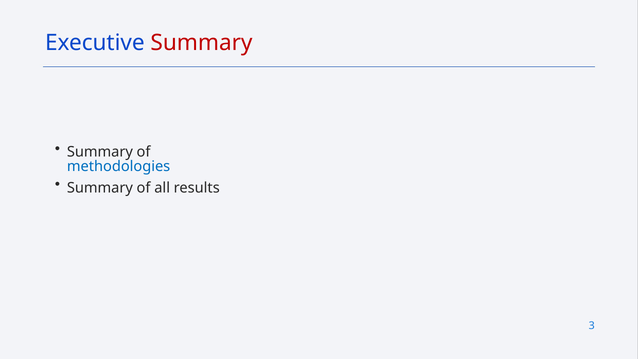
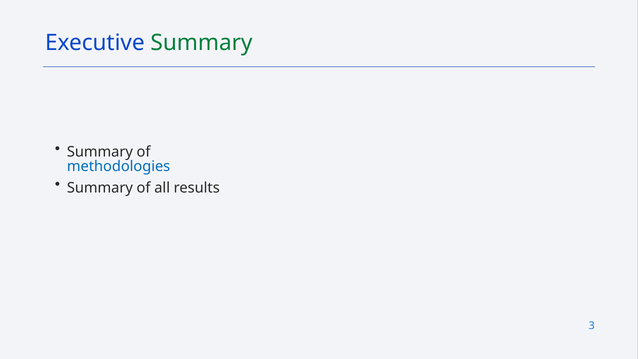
Summary at (201, 43) colour: red -> green
